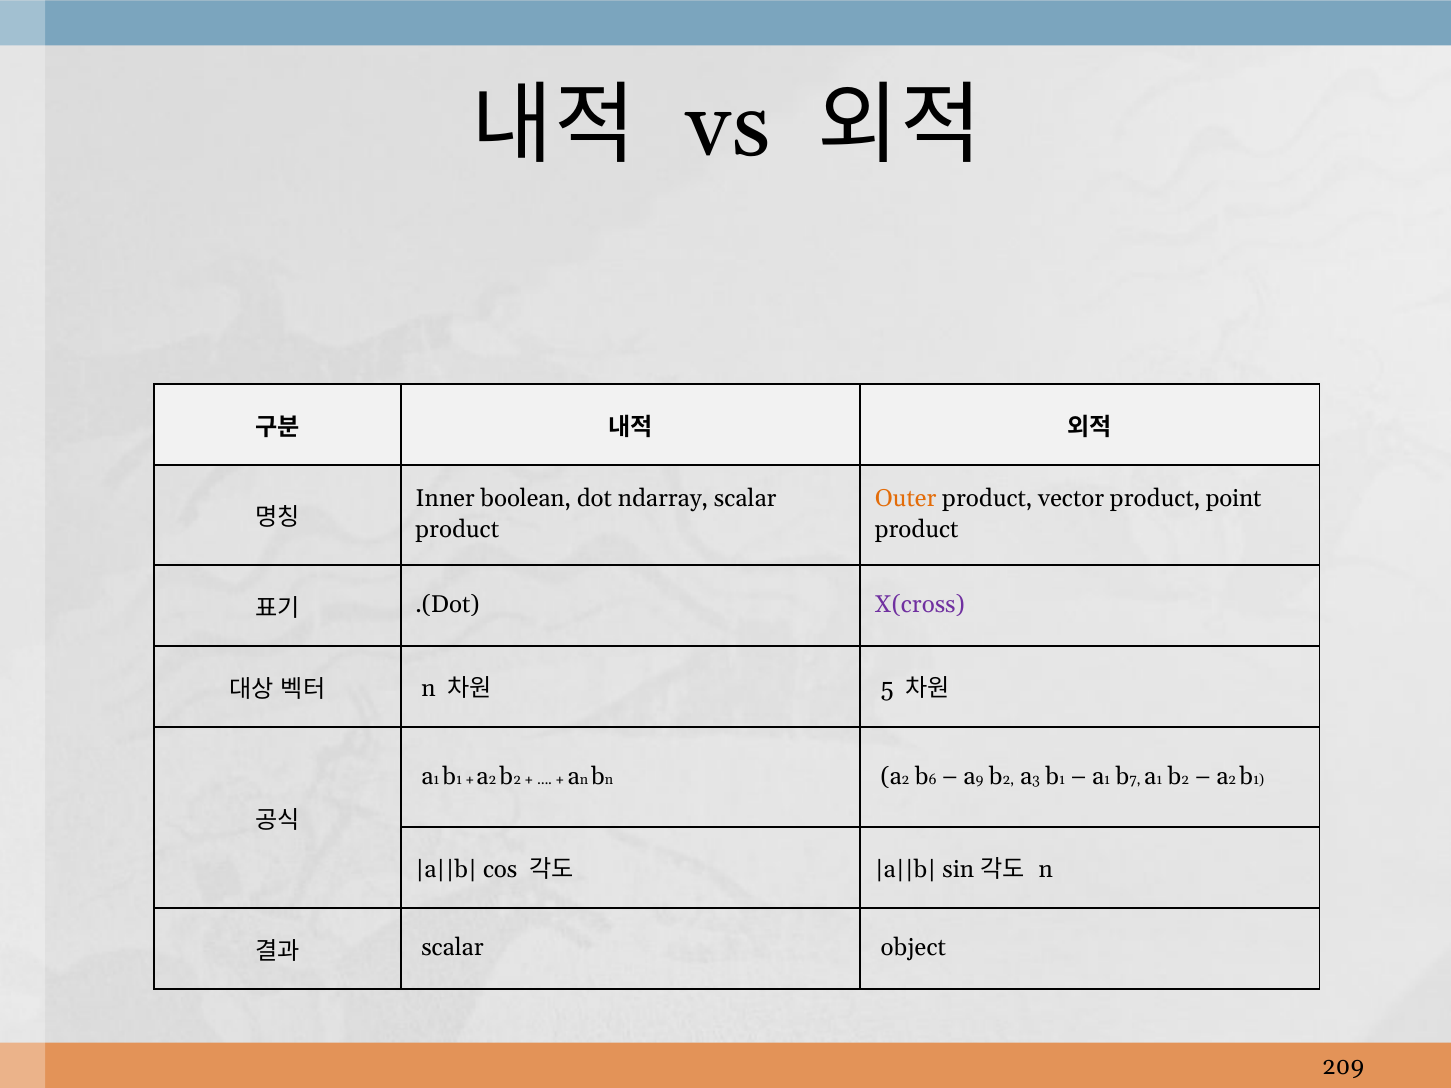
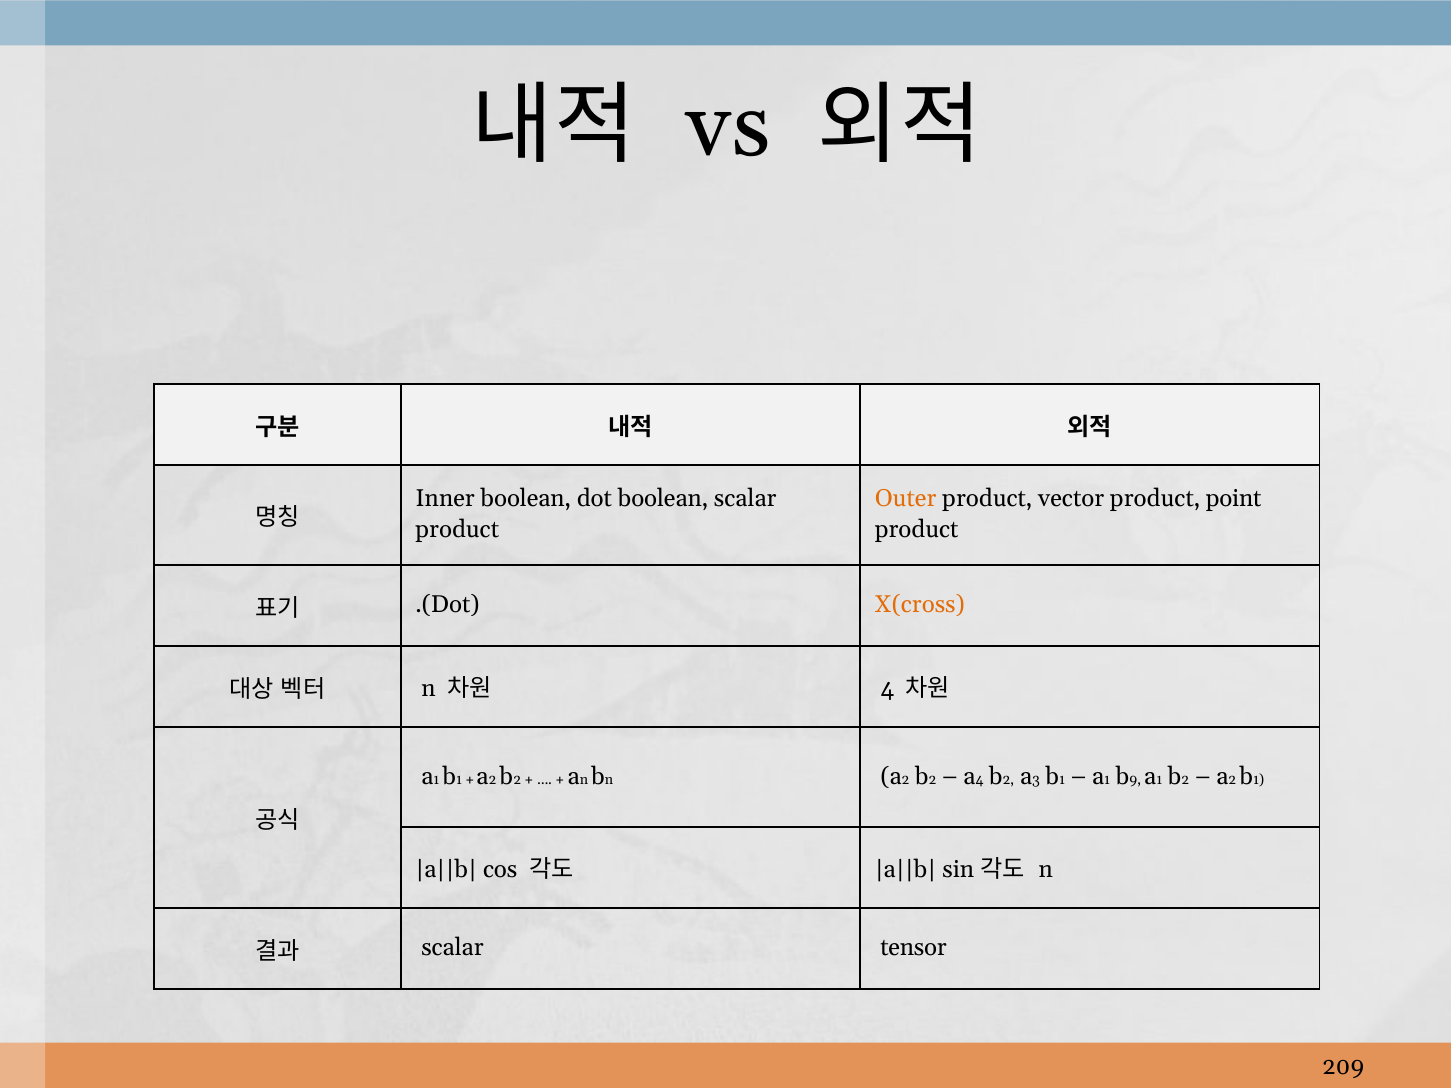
dot ndarray: ndarray -> boolean
X(cross colour: purple -> orange
5 at (887, 689): 5 -> 4
6 at (933, 780): 6 -> 2
a 9: 9 -> 4
7: 7 -> 9
object: object -> tensor
